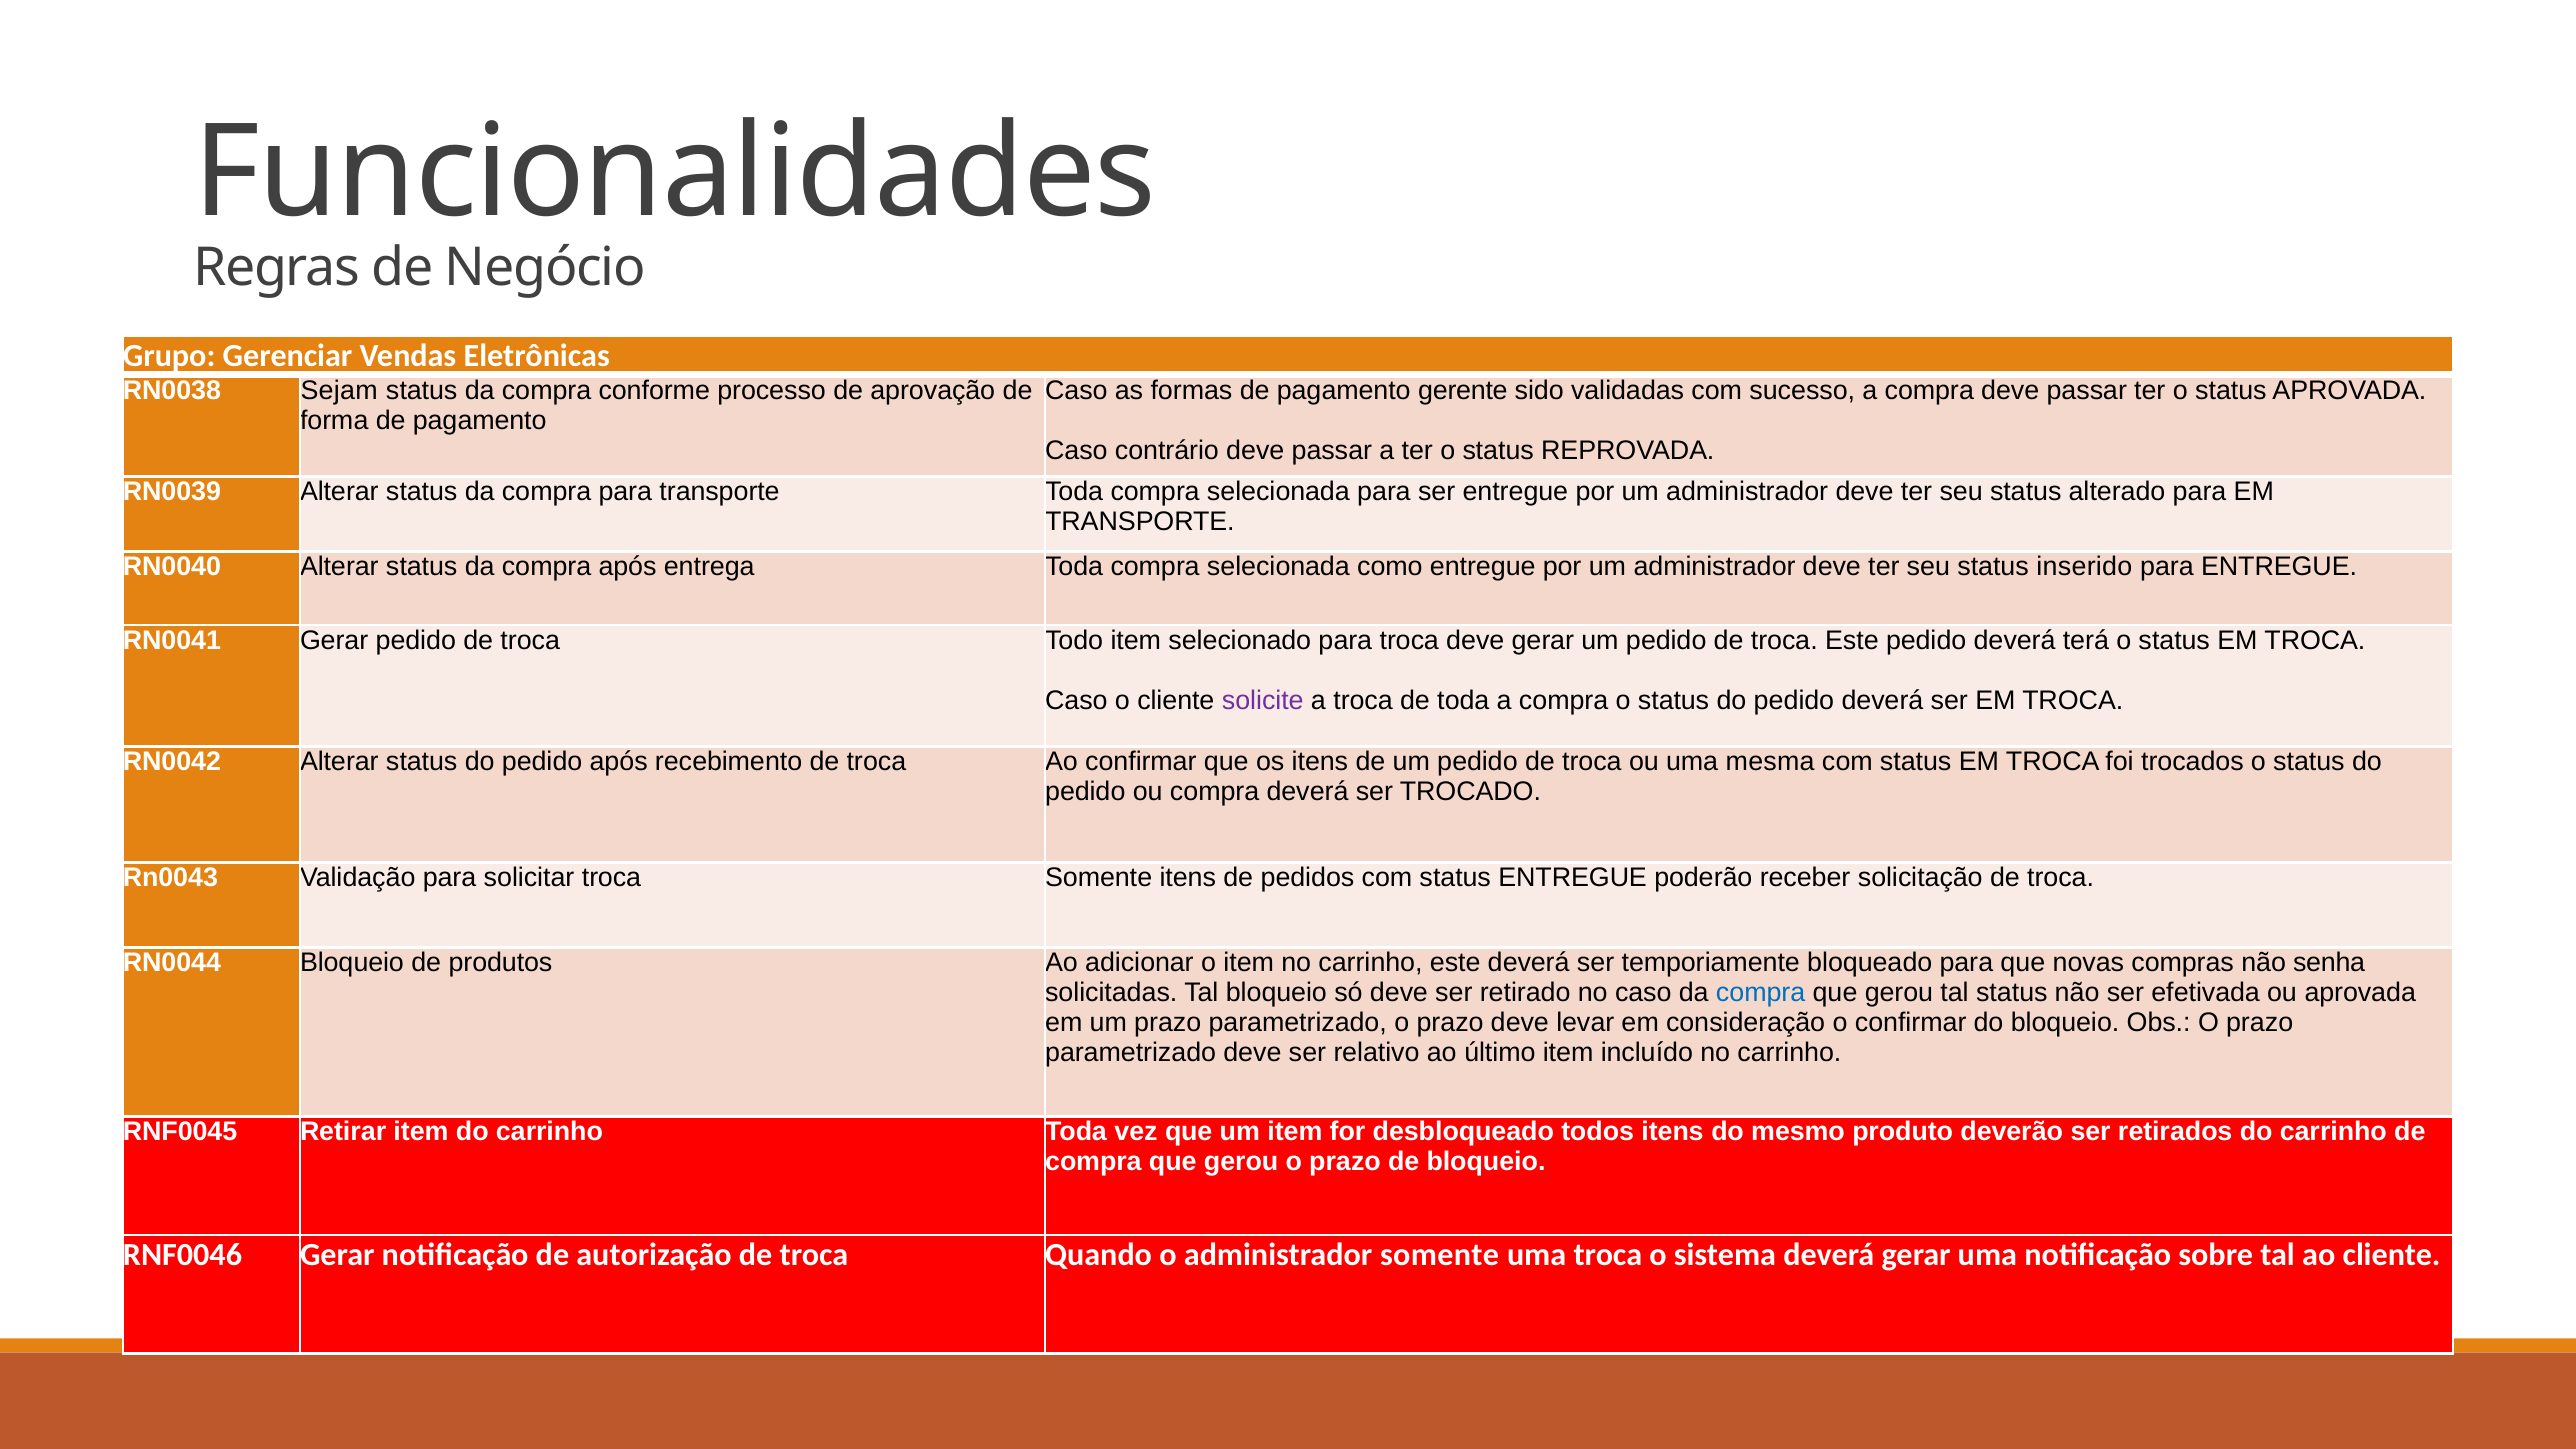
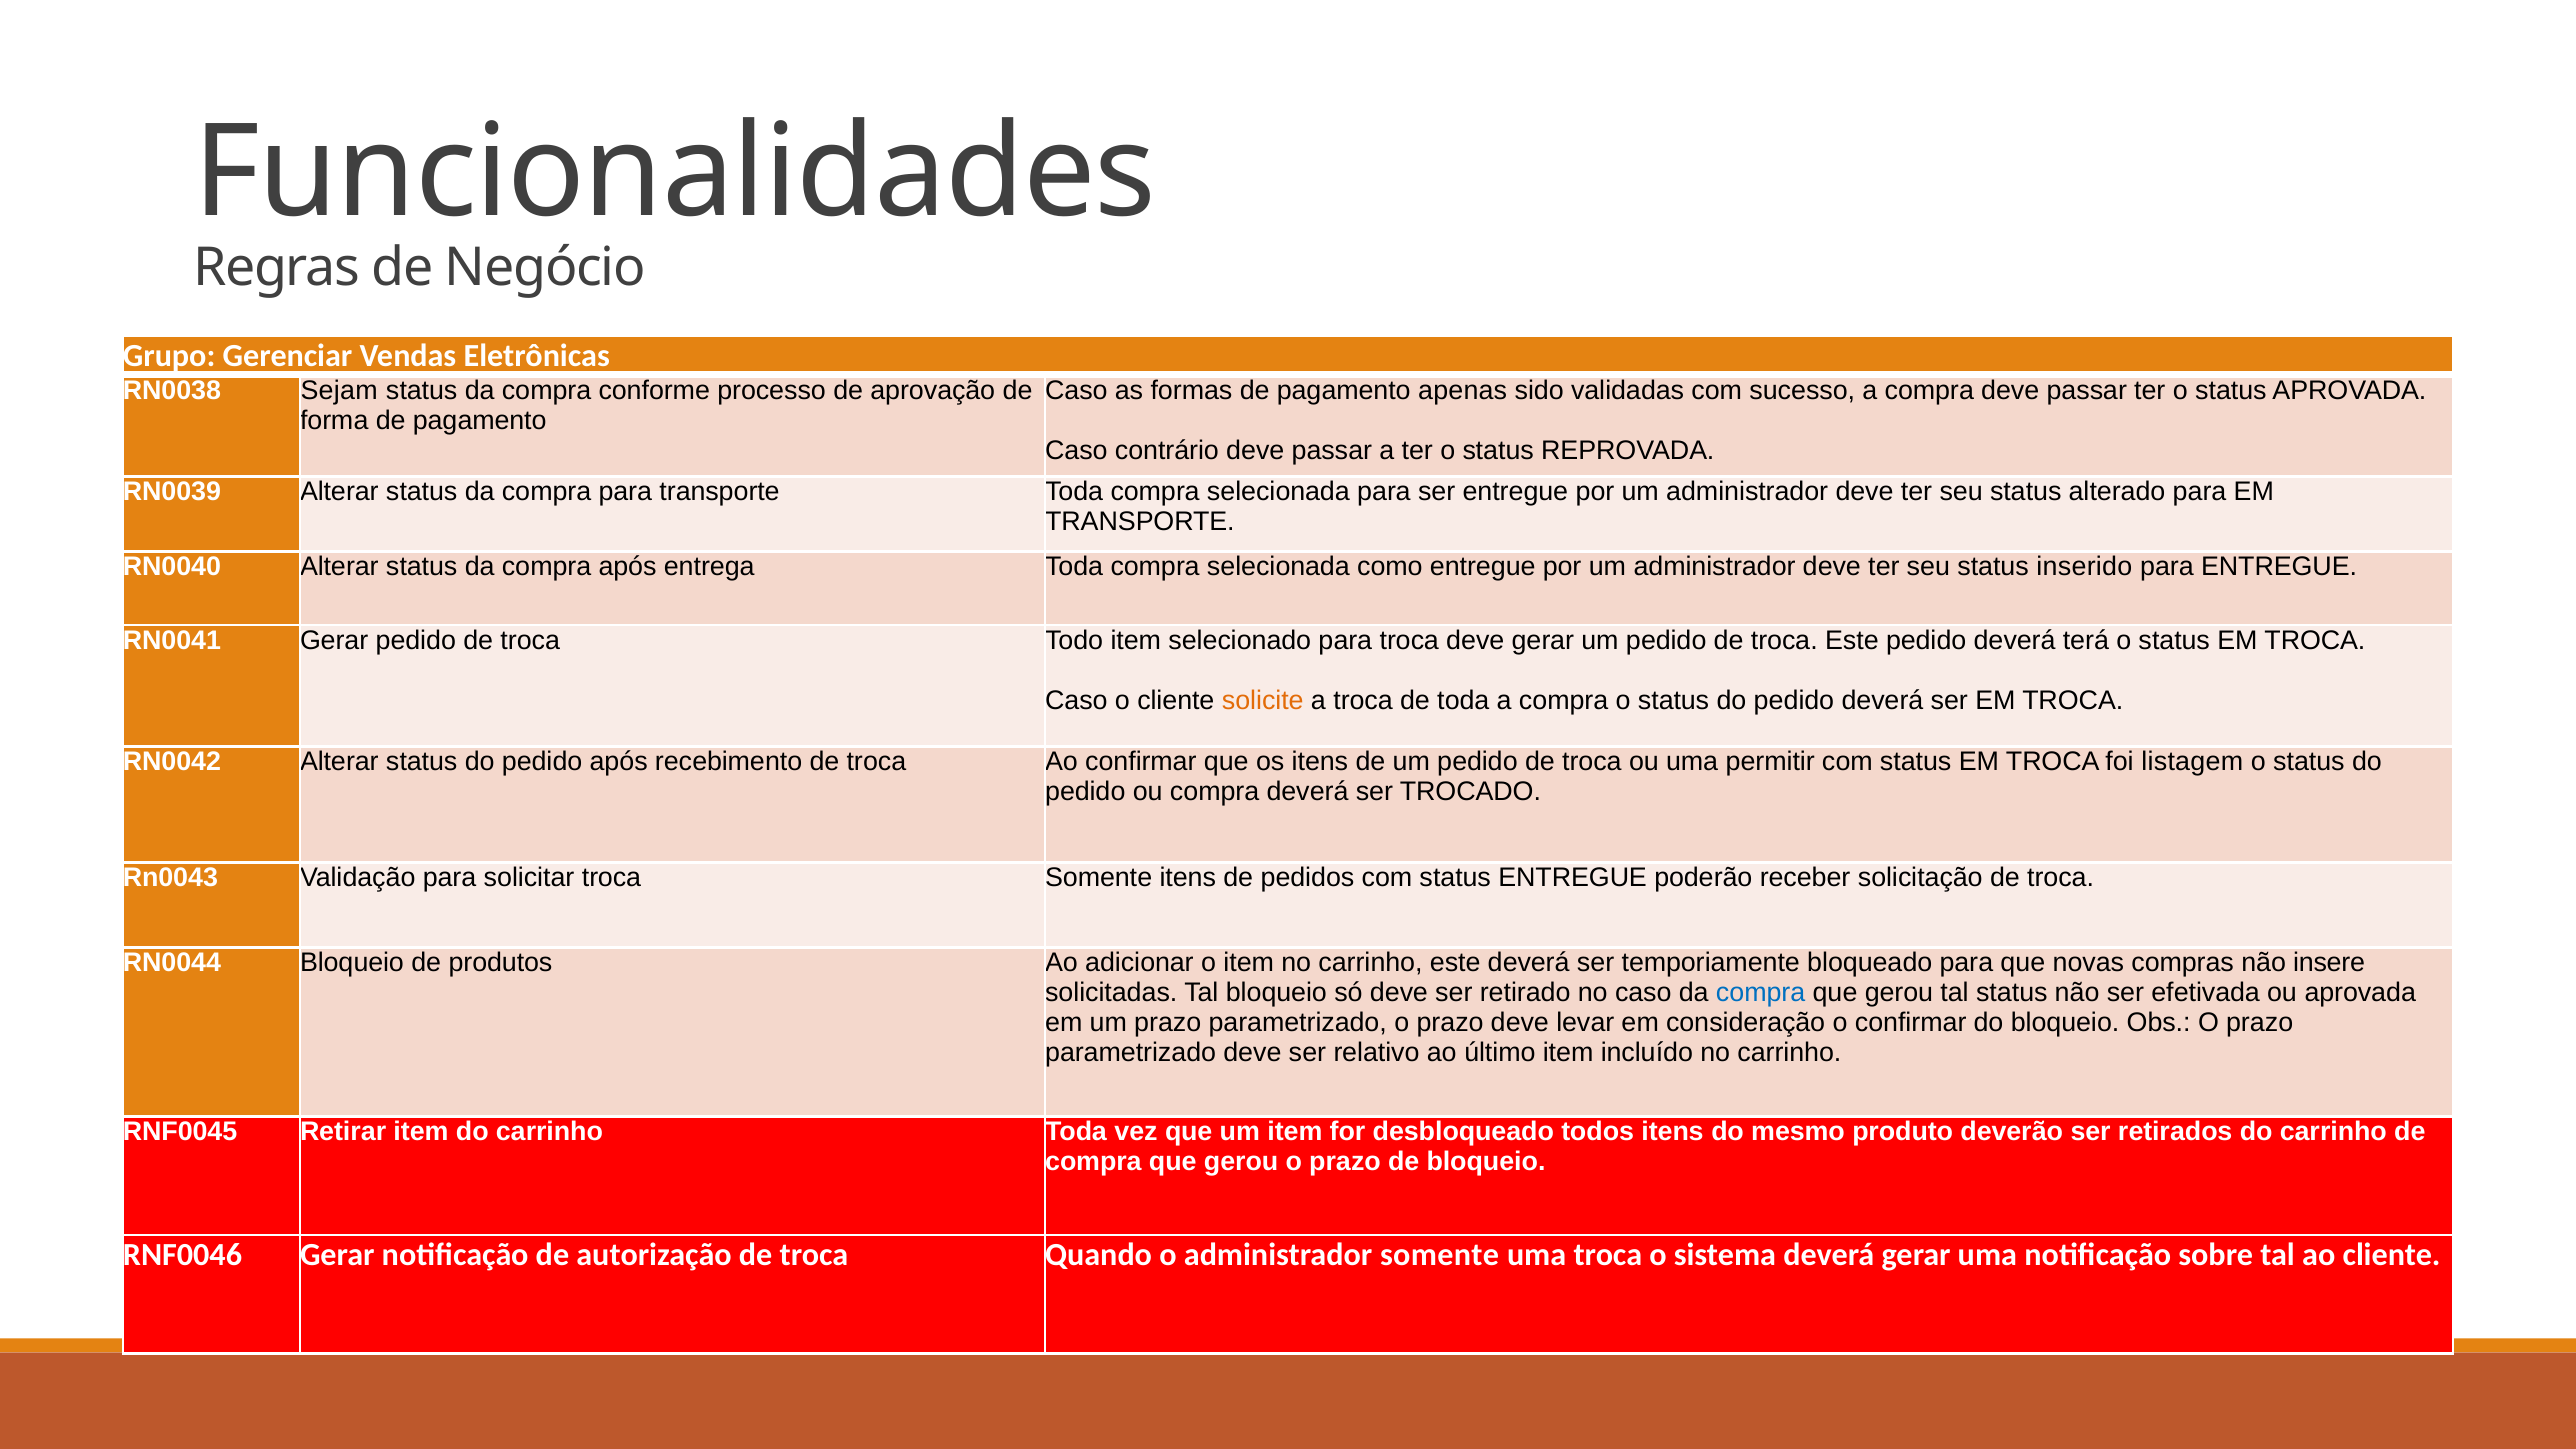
gerente: gerente -> apenas
solicite colour: purple -> orange
mesma: mesma -> permitir
trocados: trocados -> listagem
senha: senha -> insere
